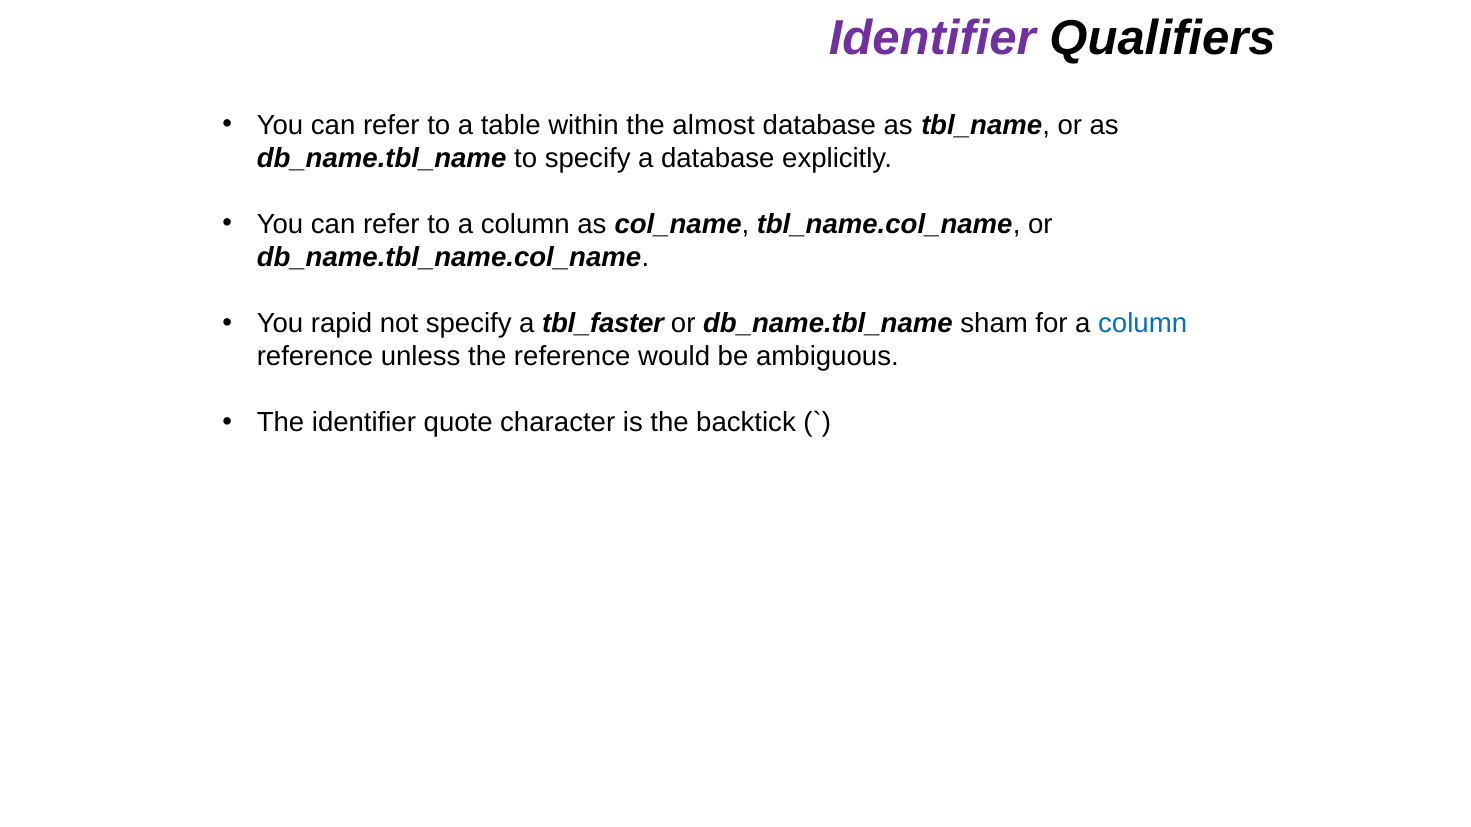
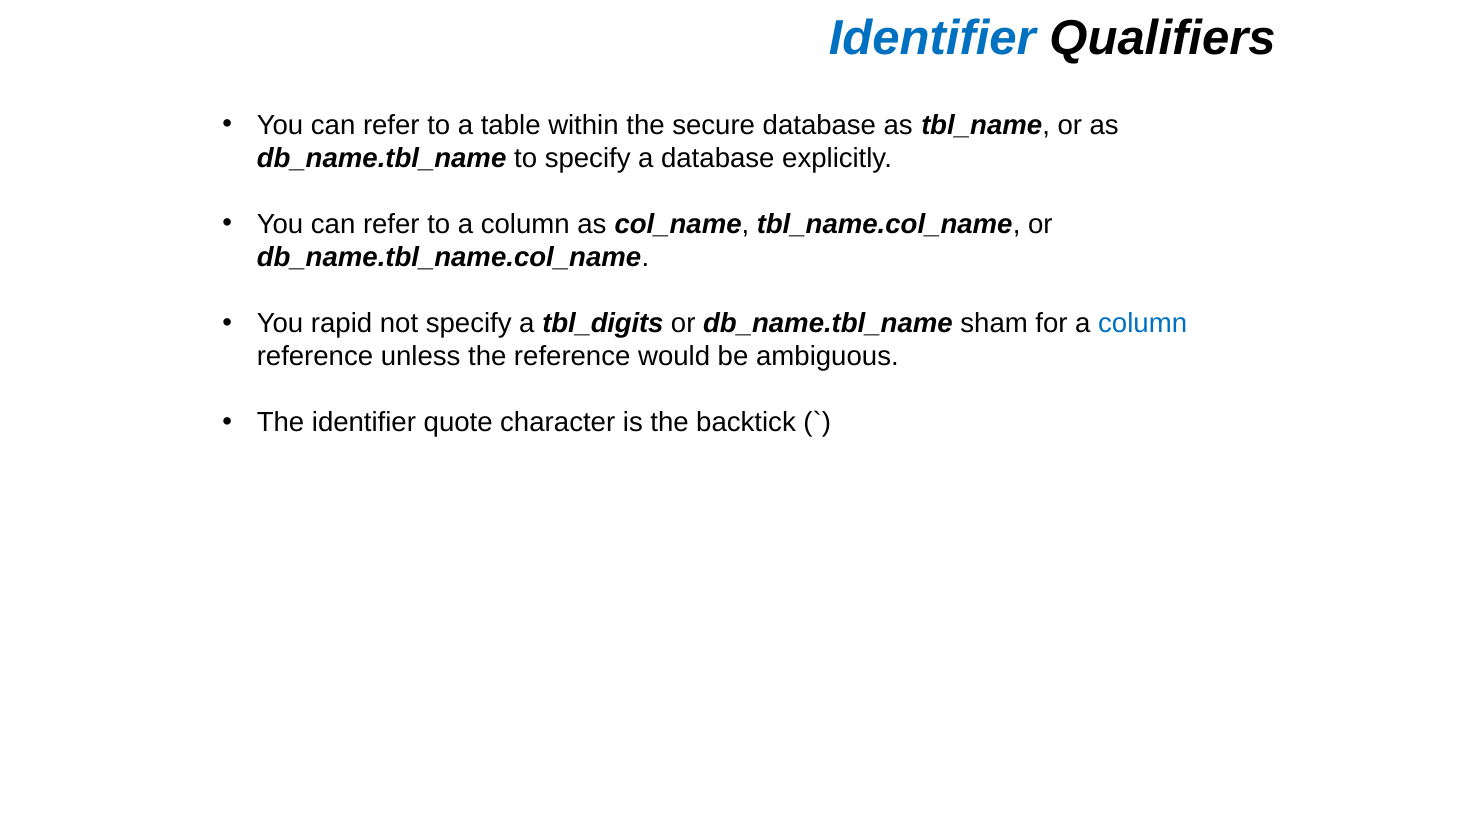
Identifier at (932, 38) colour: purple -> blue
almost: almost -> secure
tbl_faster: tbl_faster -> tbl_digits
